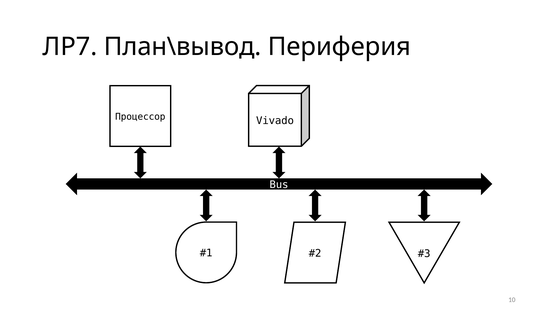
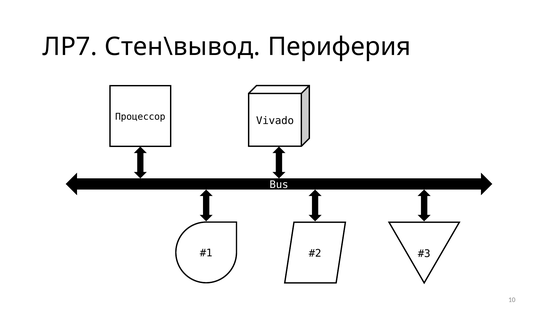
План\вывод: План\вывод -> Стен\вывод
